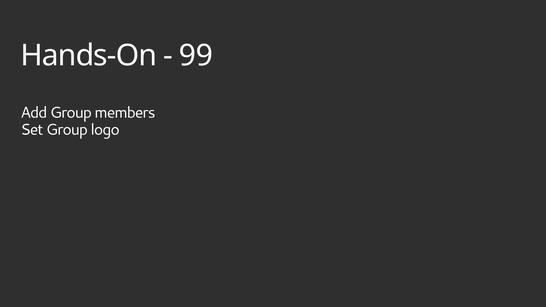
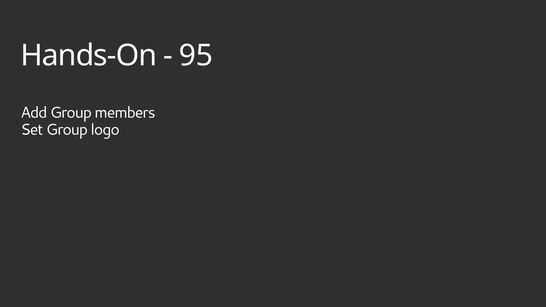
99: 99 -> 95
